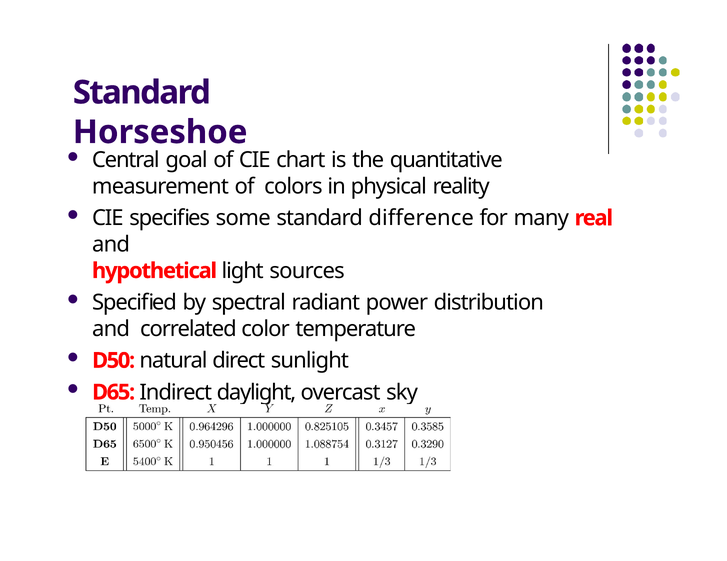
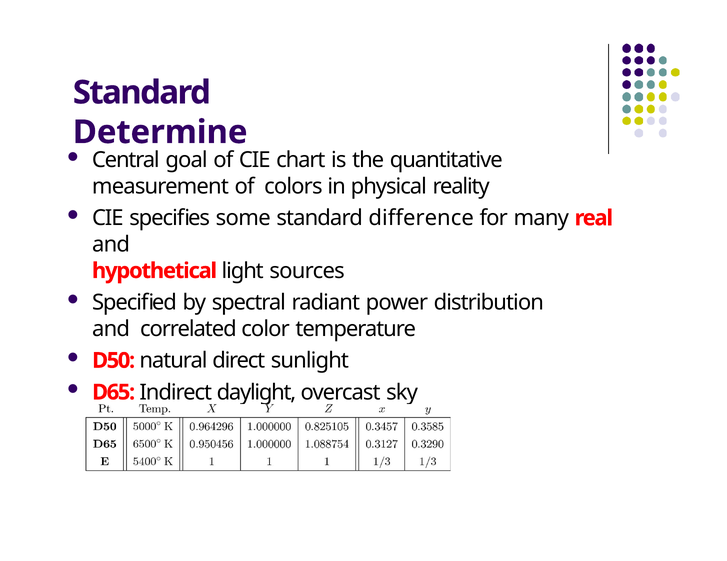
Horseshoe: Horseshoe -> Determine
